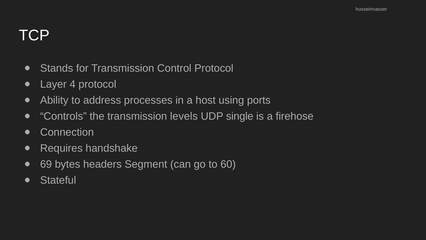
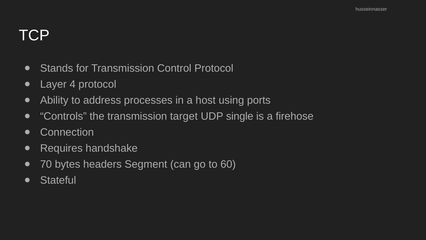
levels: levels -> target
69: 69 -> 70
